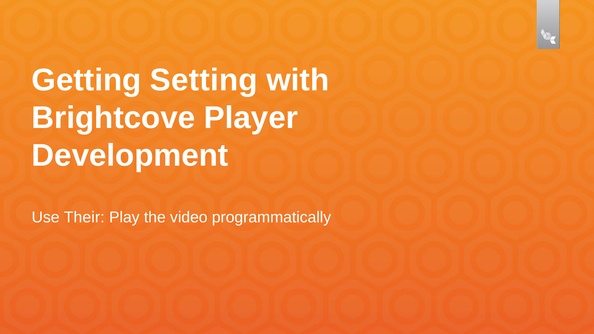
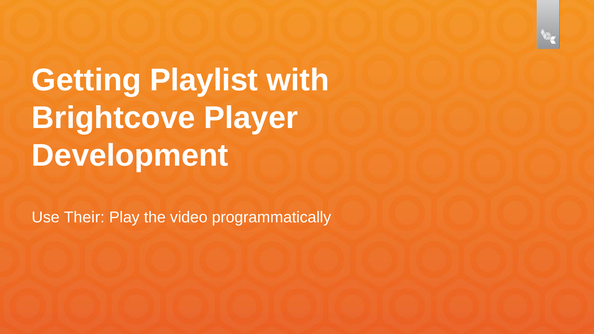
Setting: Setting -> Playlist
